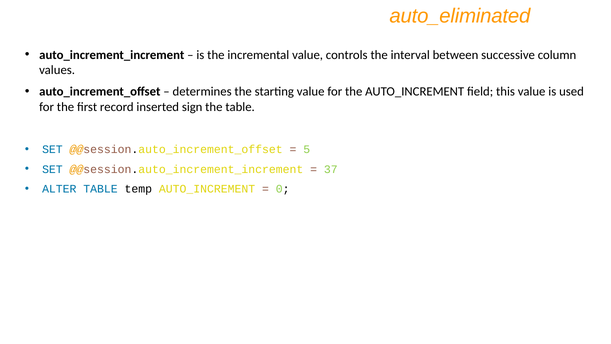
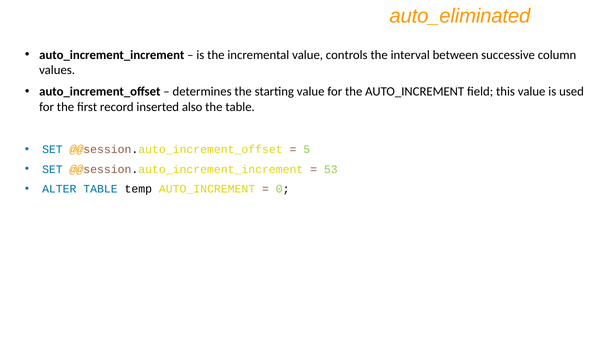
sign: sign -> also
37: 37 -> 53
